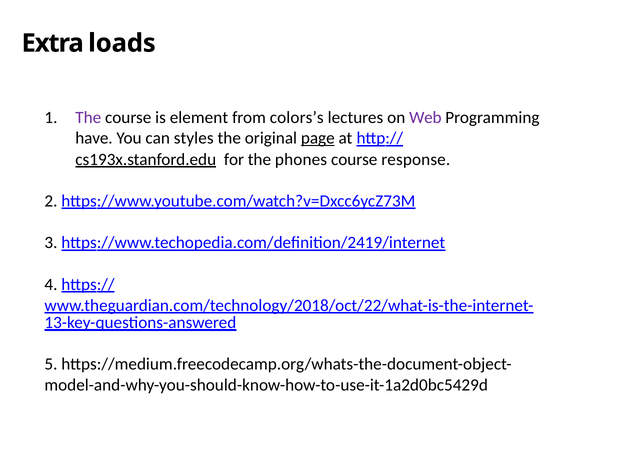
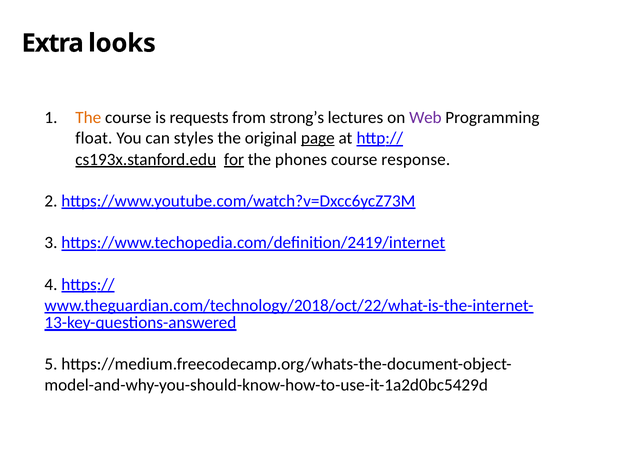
loads: loads -> looks
The at (88, 118) colour: purple -> orange
element: element -> requests
colors’s: colors’s -> strong’s
have: have -> float
for underline: none -> present
